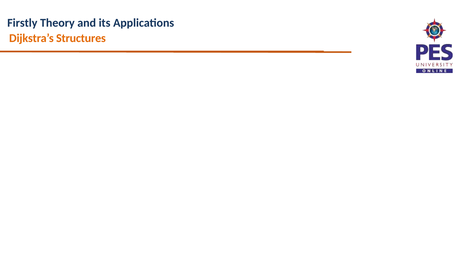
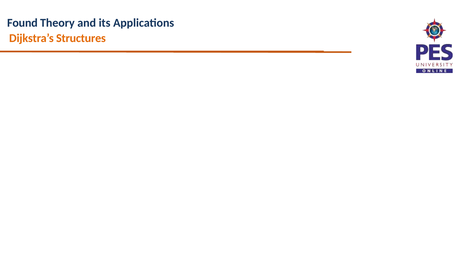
Firstly: Firstly -> Found
